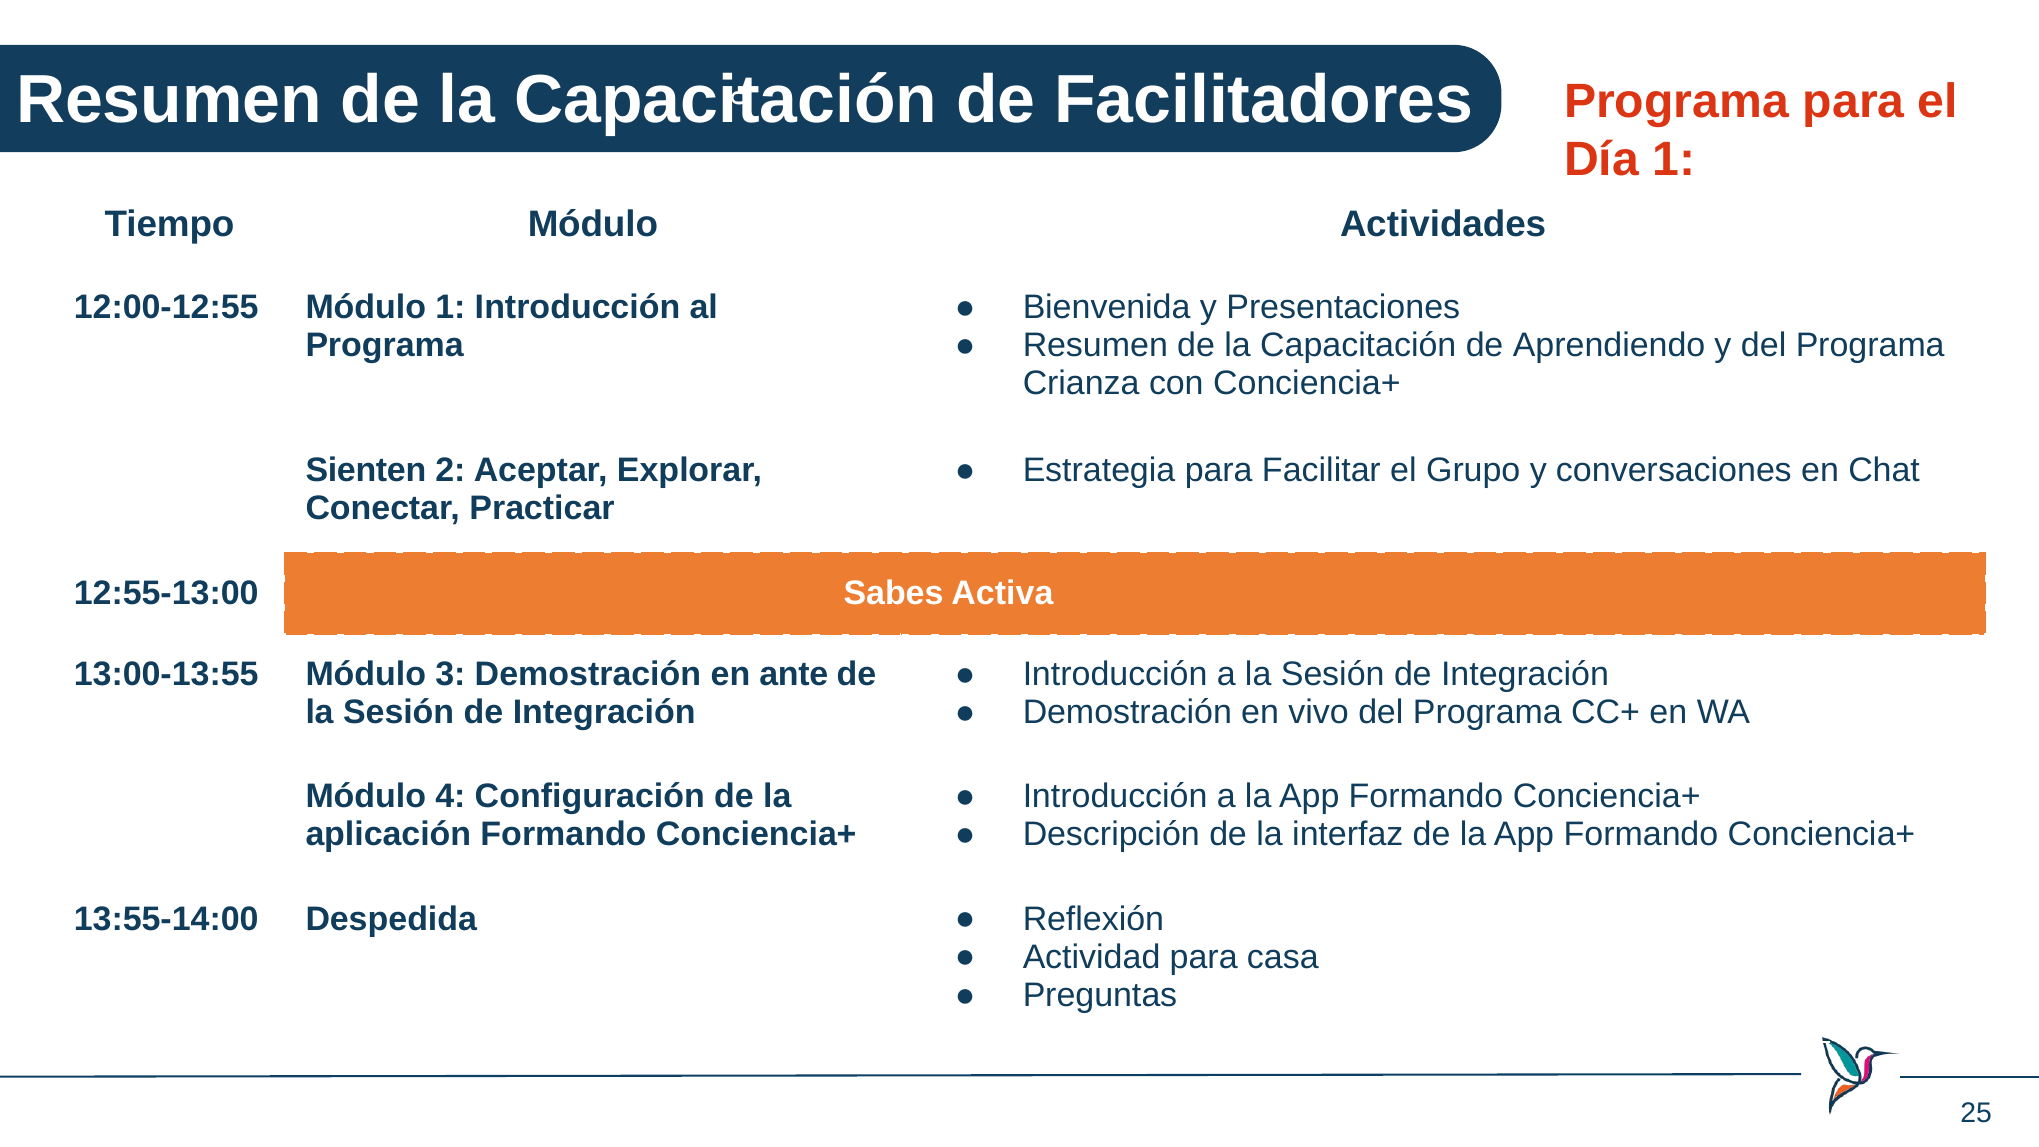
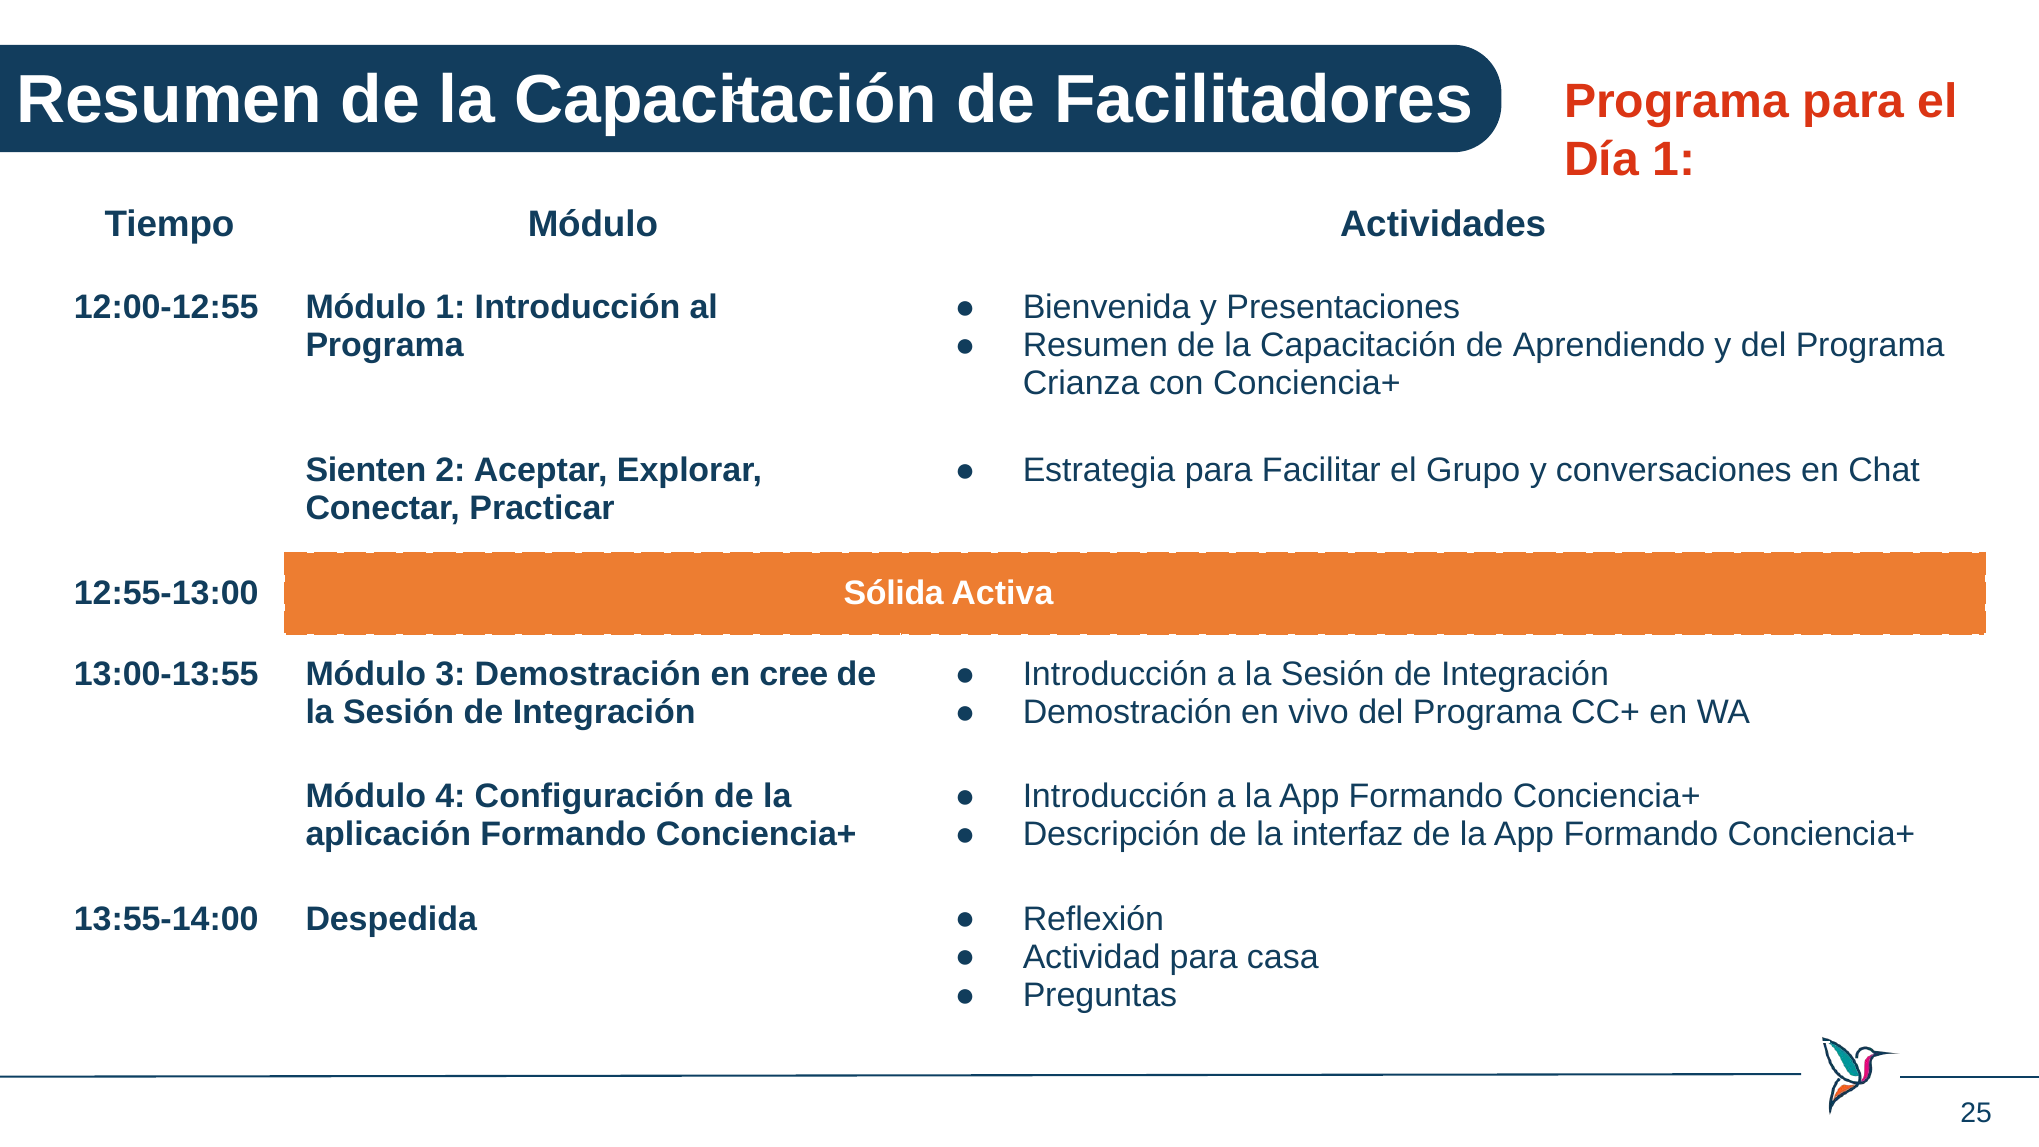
Sabes: Sabes -> Sólida
ante: ante -> cree
